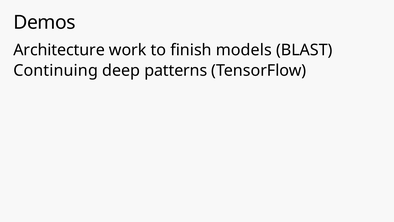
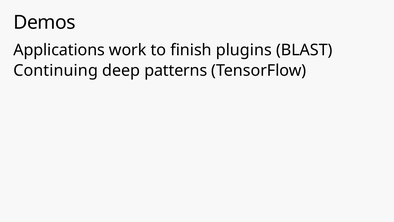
Architecture: Architecture -> Applications
models: models -> plugins
